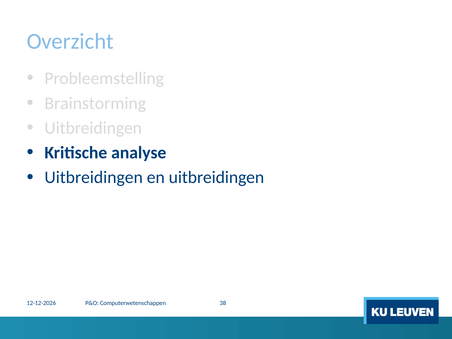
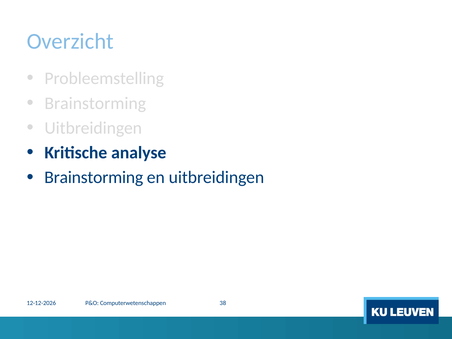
Uitbreidingen at (94, 178): Uitbreidingen -> Brainstorming
